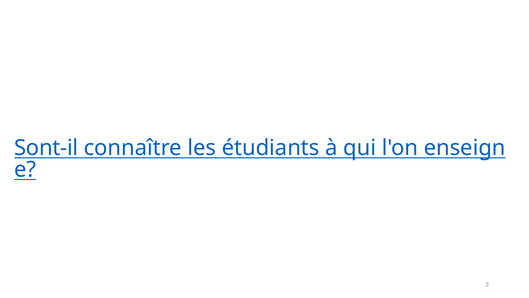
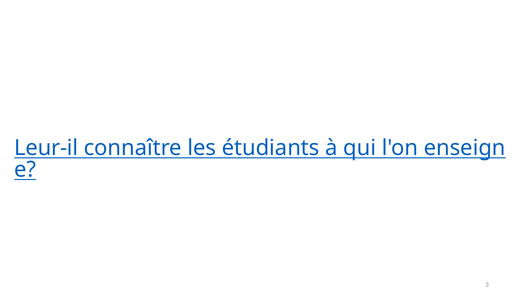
Sont-il: Sont-il -> Leur-il
